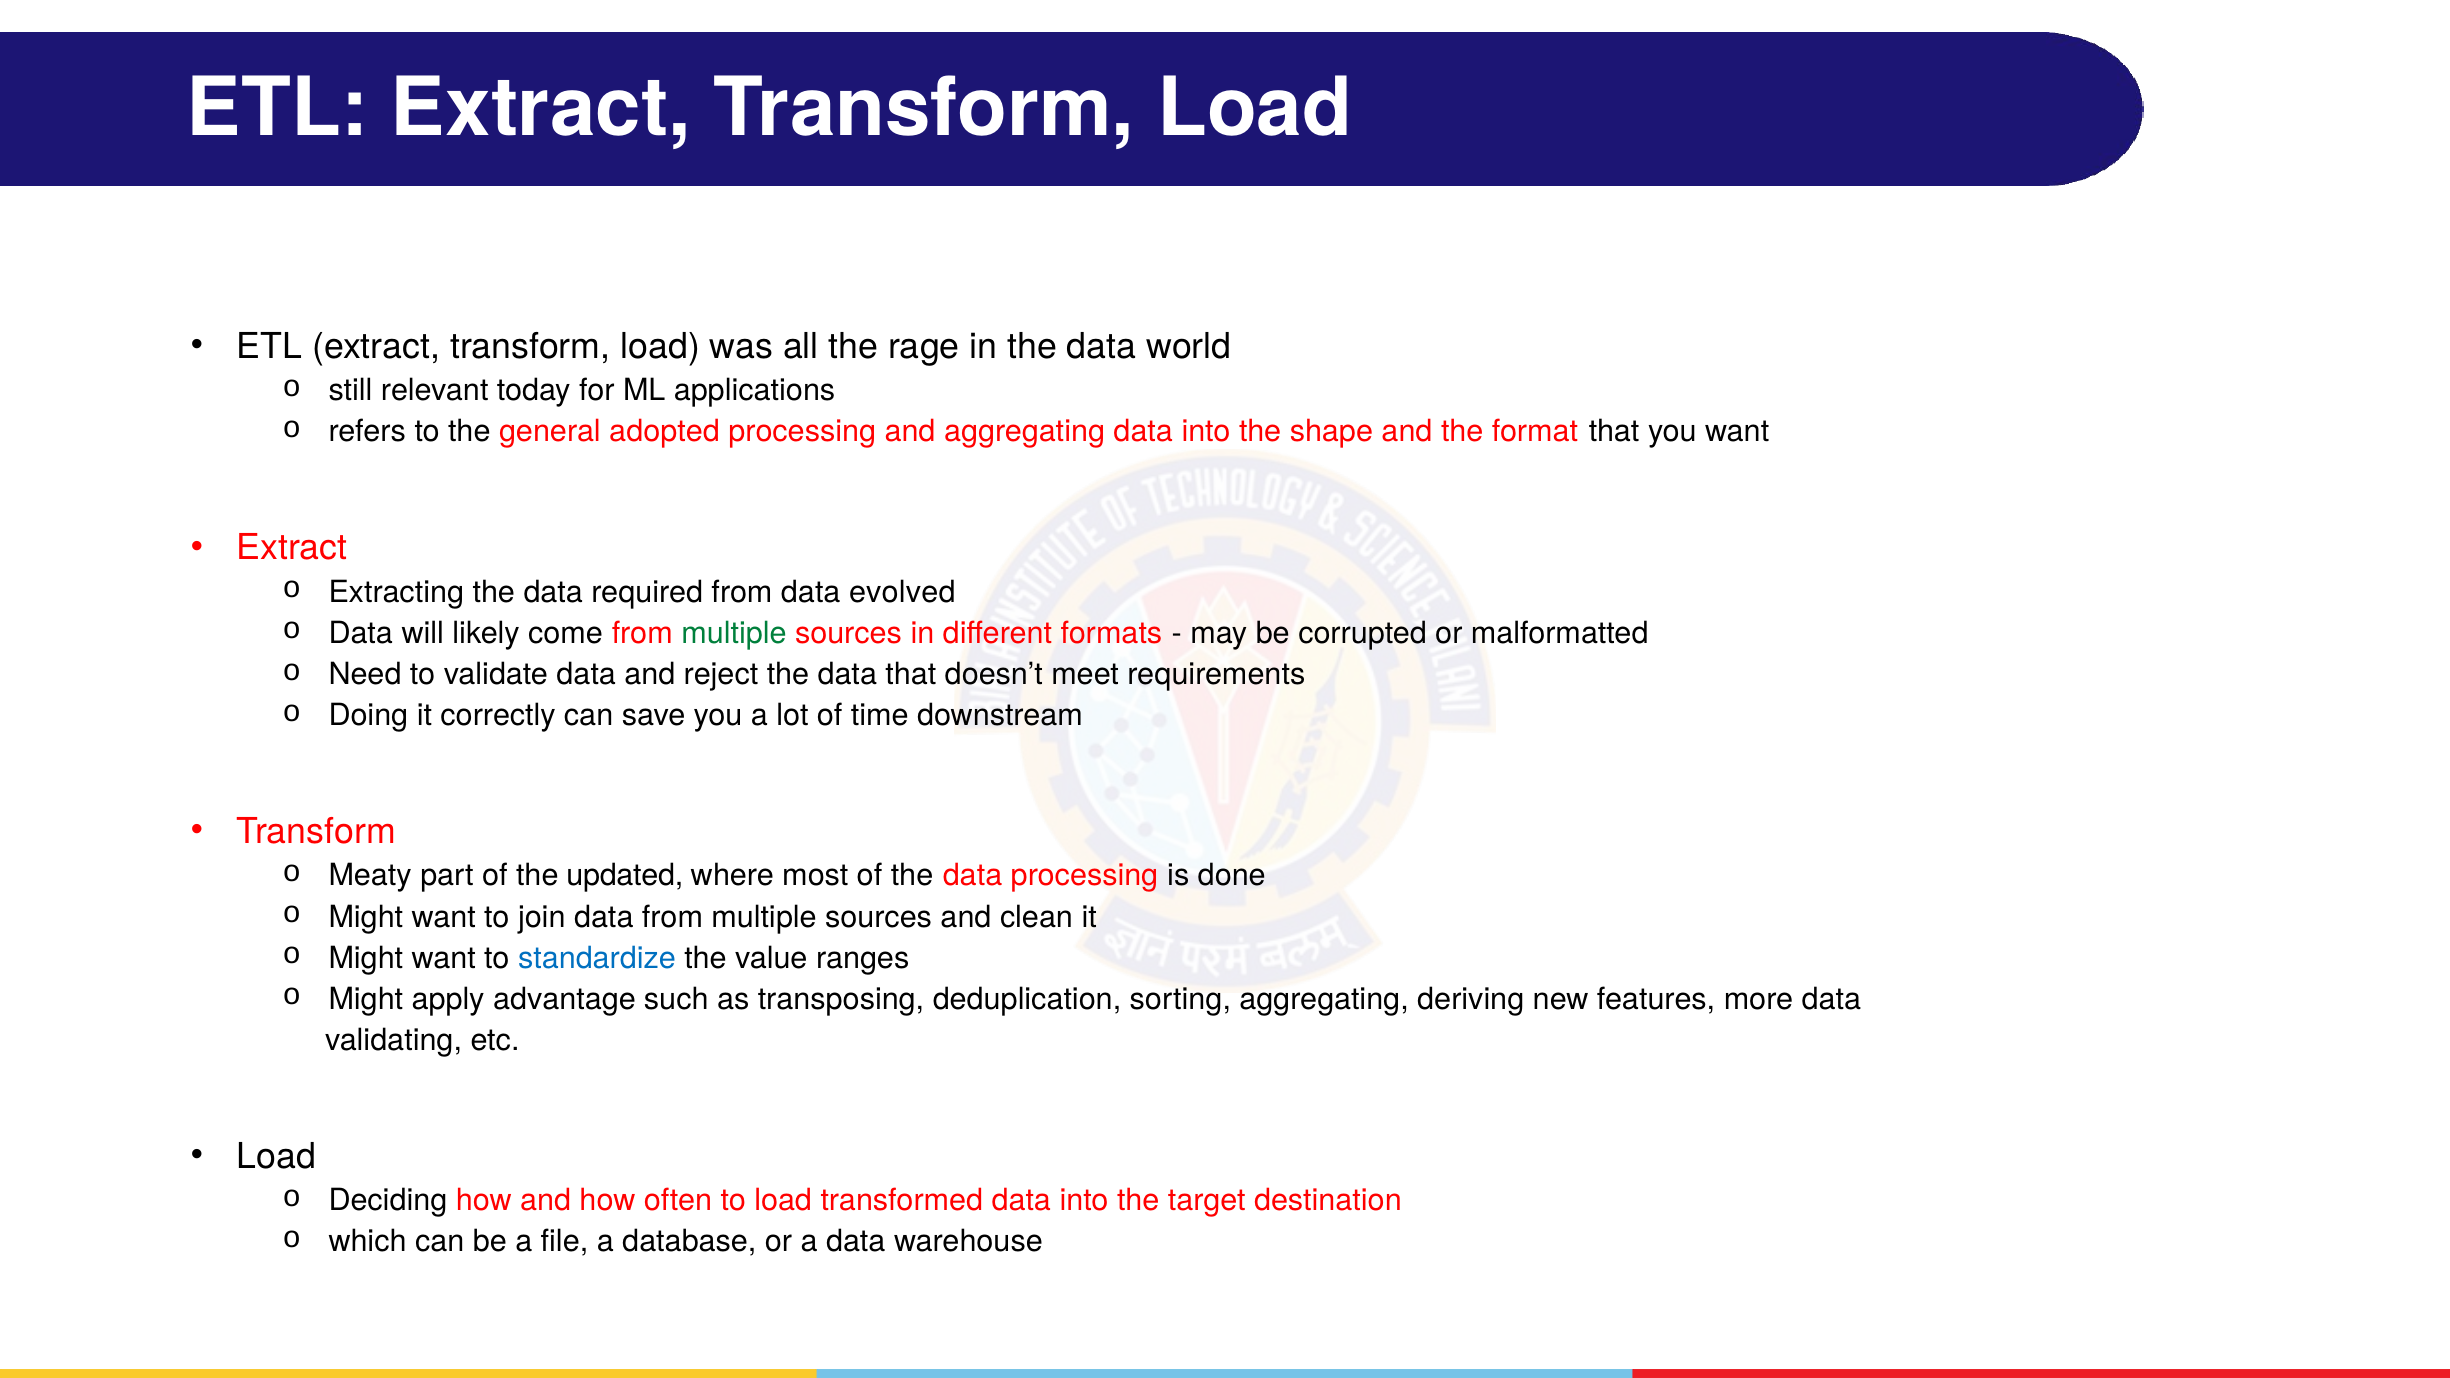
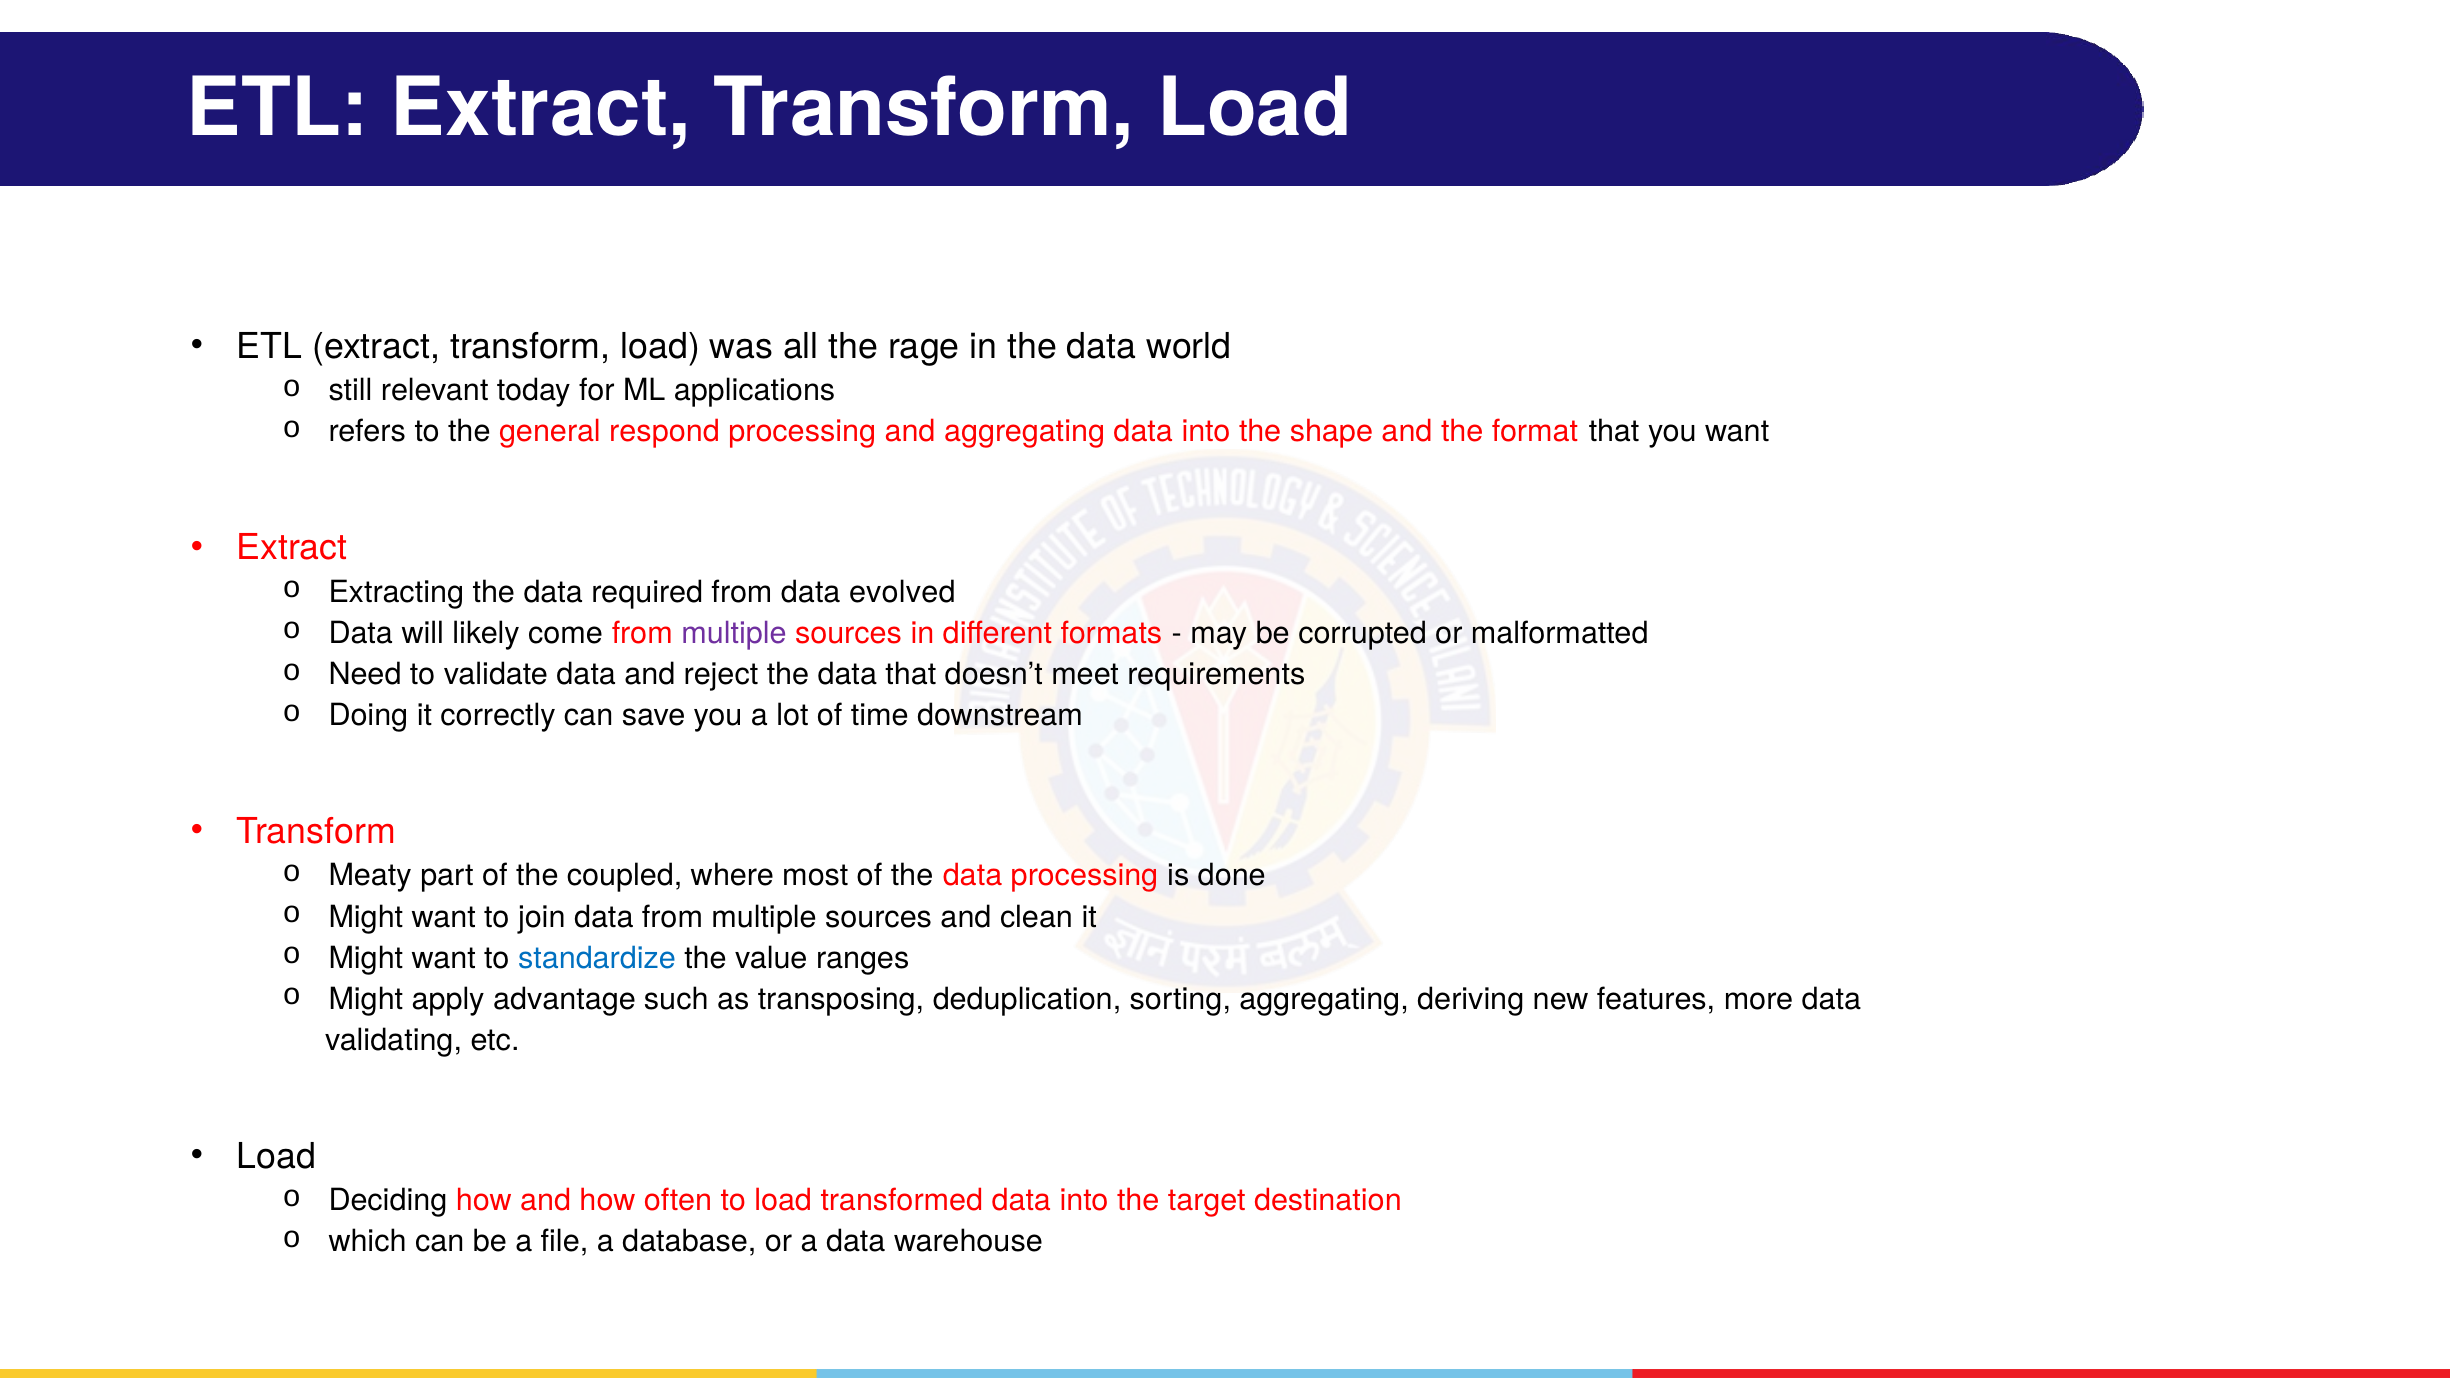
adopted: adopted -> respond
multiple at (734, 633) colour: green -> purple
updated: updated -> coupled
